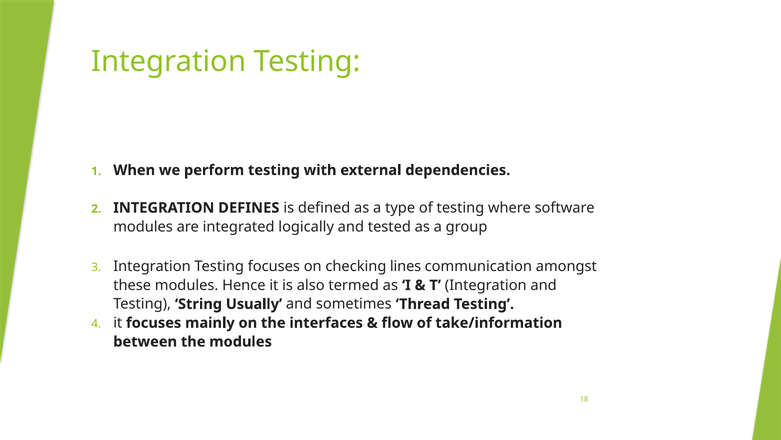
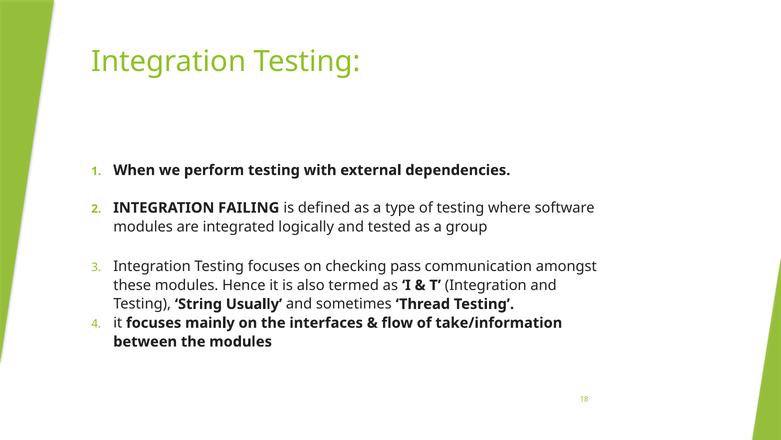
DEFINES: DEFINES -> FAILING
lines: lines -> pass
